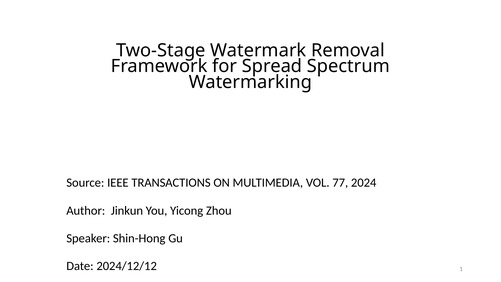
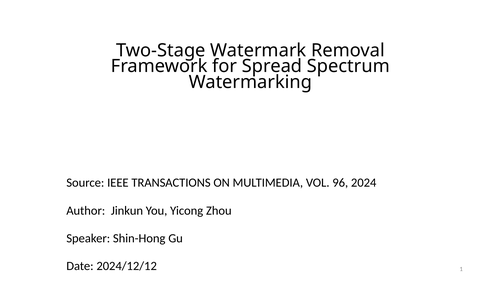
77: 77 -> 96
